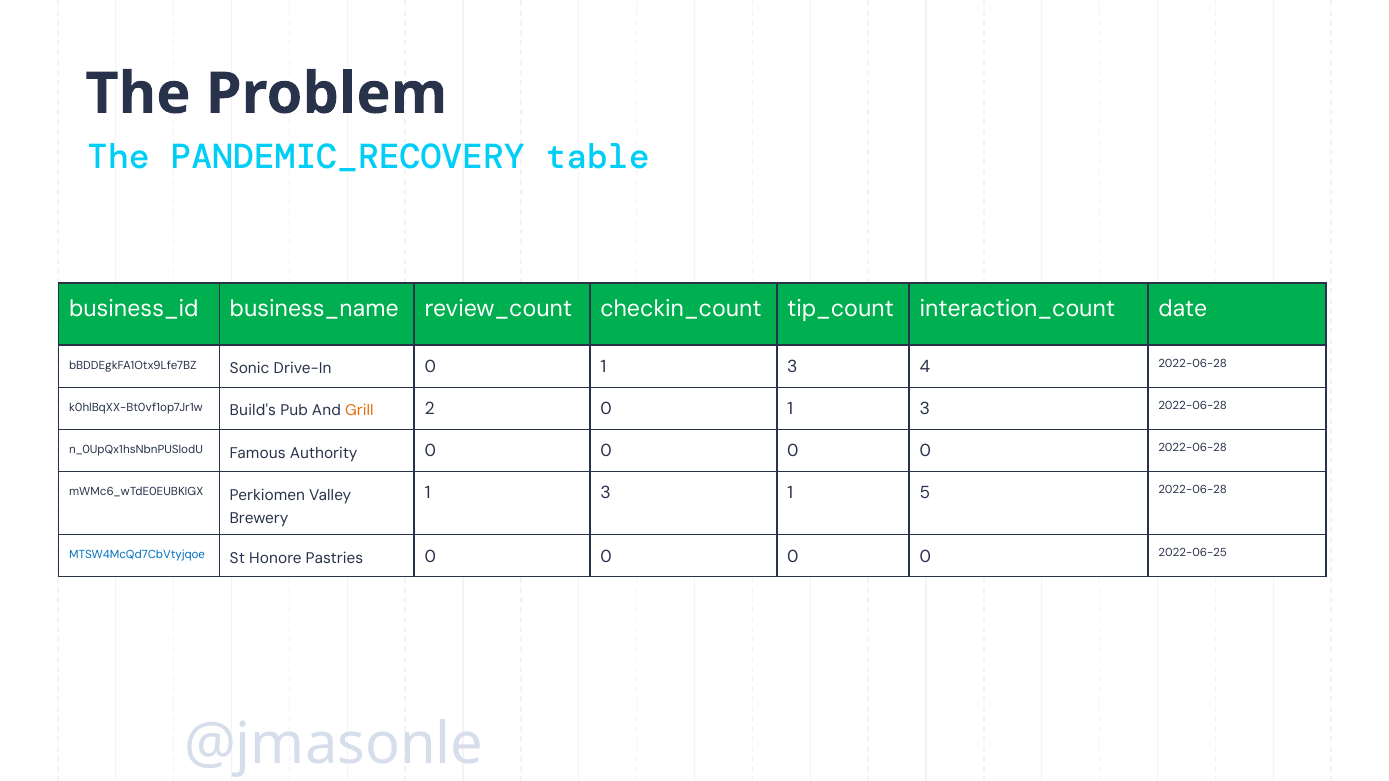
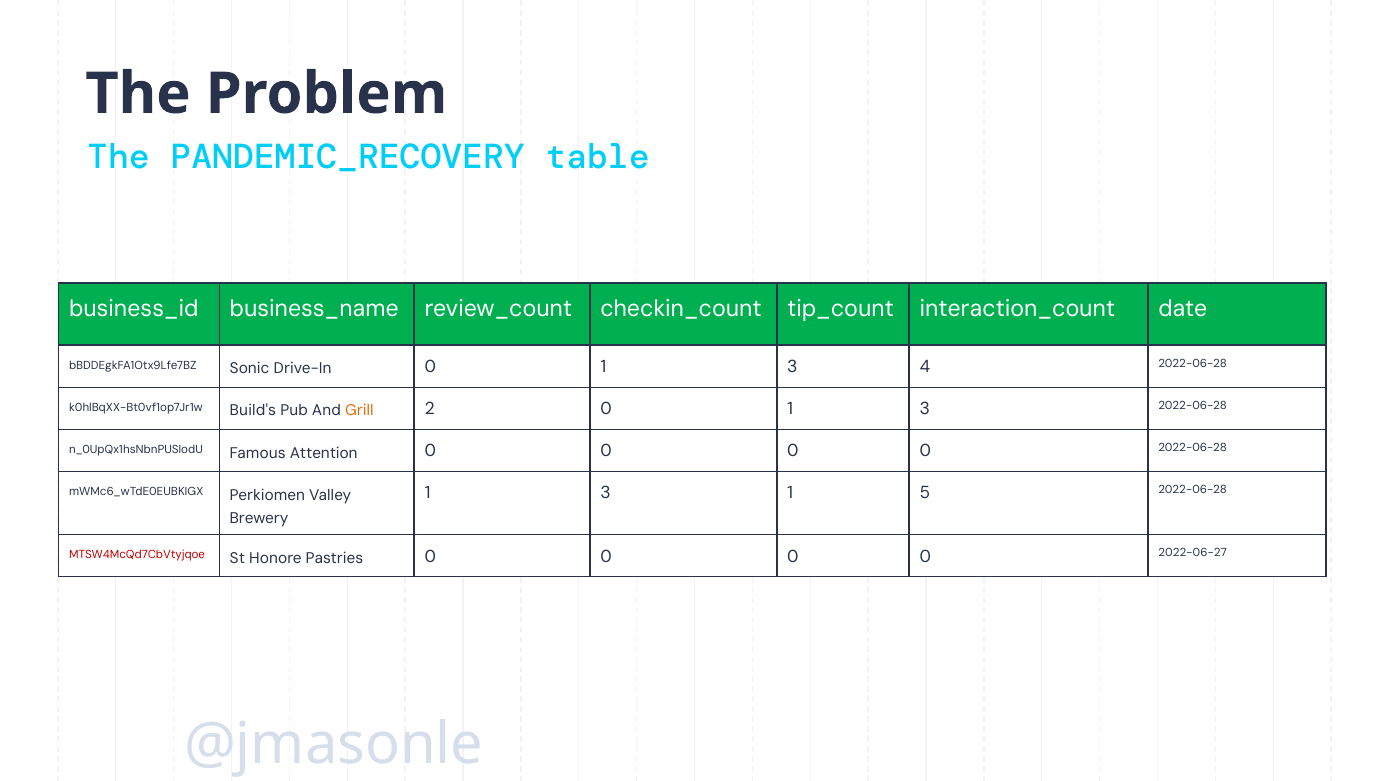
Authority: Authority -> Attention
MTSW4McQd7CbVtyjqoe colour: blue -> red
2022-06-25: 2022-06-25 -> 2022-06-27
